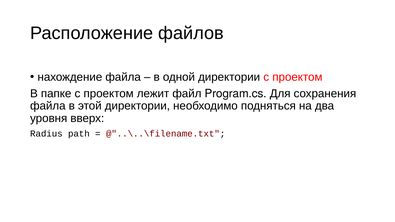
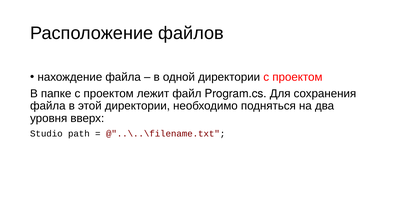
Radius: Radius -> Studio
